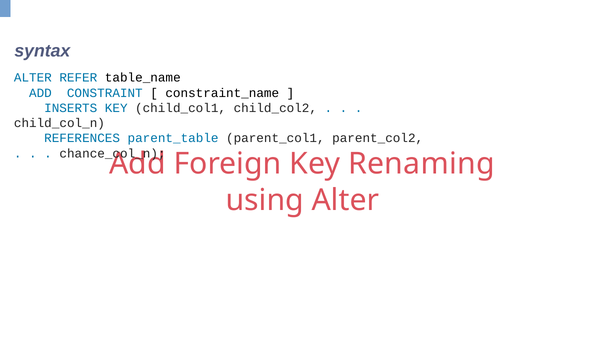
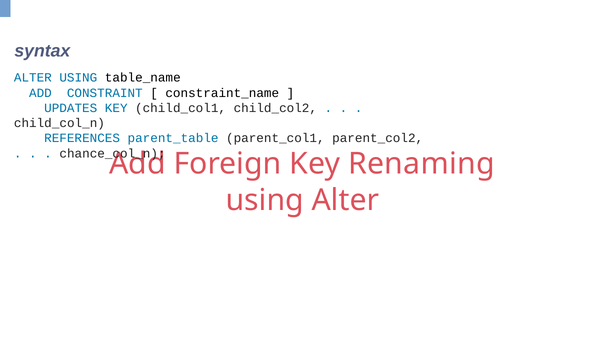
ALTER REFER: REFER -> USING
INSERTS: INSERTS -> UPDATES
